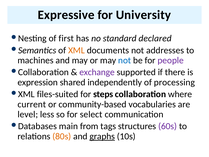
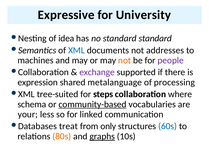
first: first -> idea
standard declared: declared -> standard
XML colour: orange -> blue
not at (125, 60) colour: blue -> orange
independently: independently -> metalanguage
files-suited: files-suited -> tree-suited
current: current -> schema
community-based underline: none -> present
level: level -> your
select: select -> linked
main: main -> treat
tags: tags -> only
60s colour: purple -> blue
